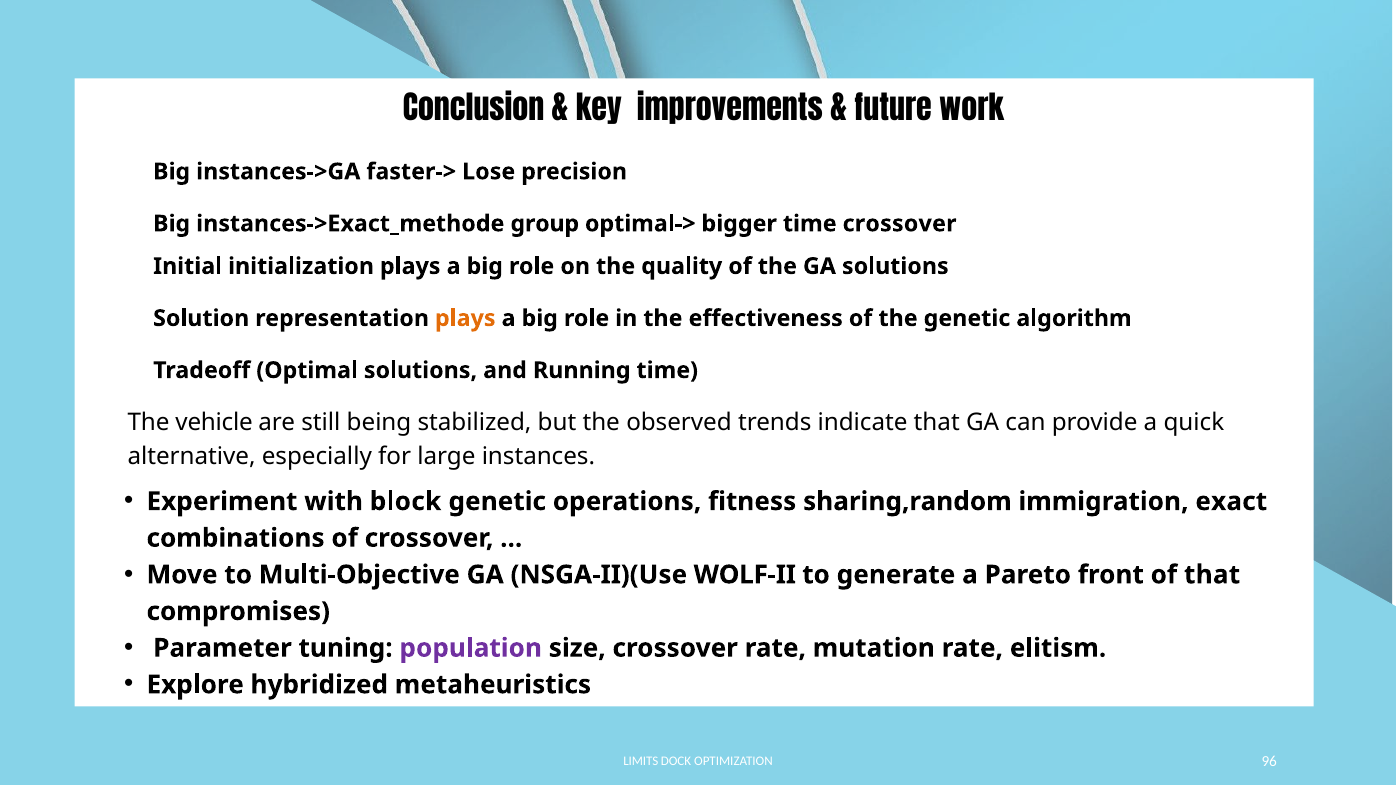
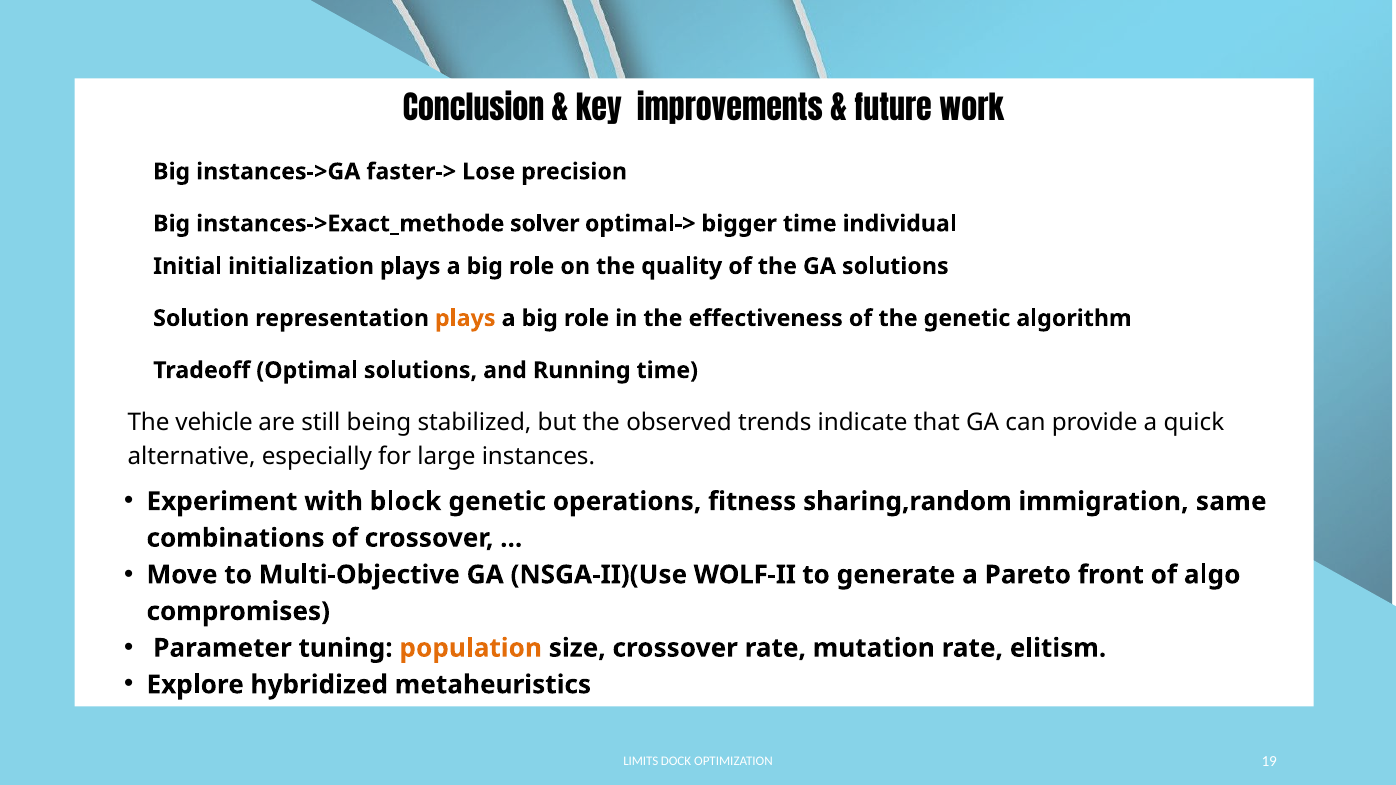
group: group -> solver
time crossover: crossover -> individual
exact: exact -> same
of that: that -> algo
population colour: purple -> orange
96: 96 -> 19
